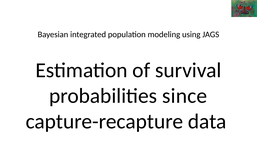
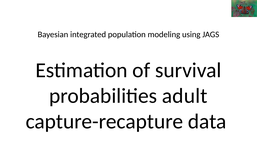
since: since -> adult
